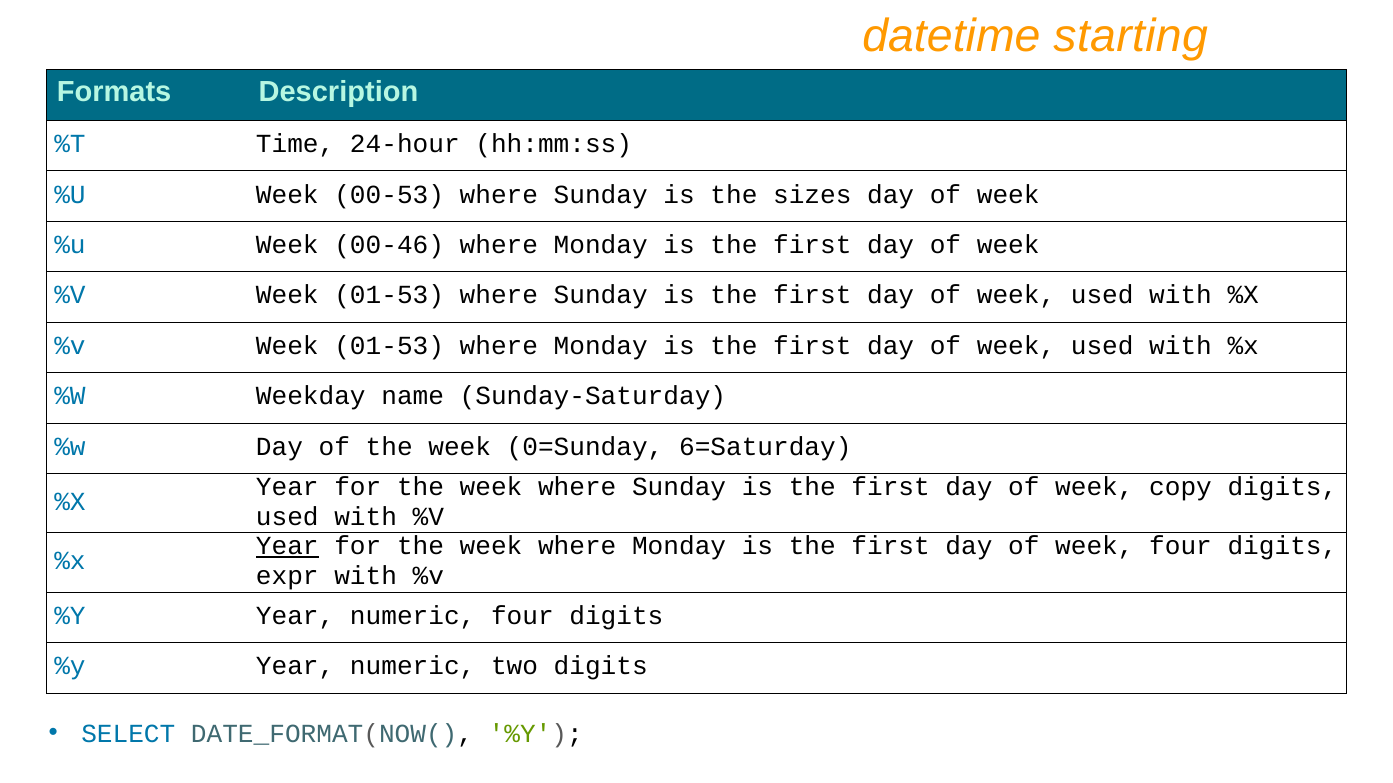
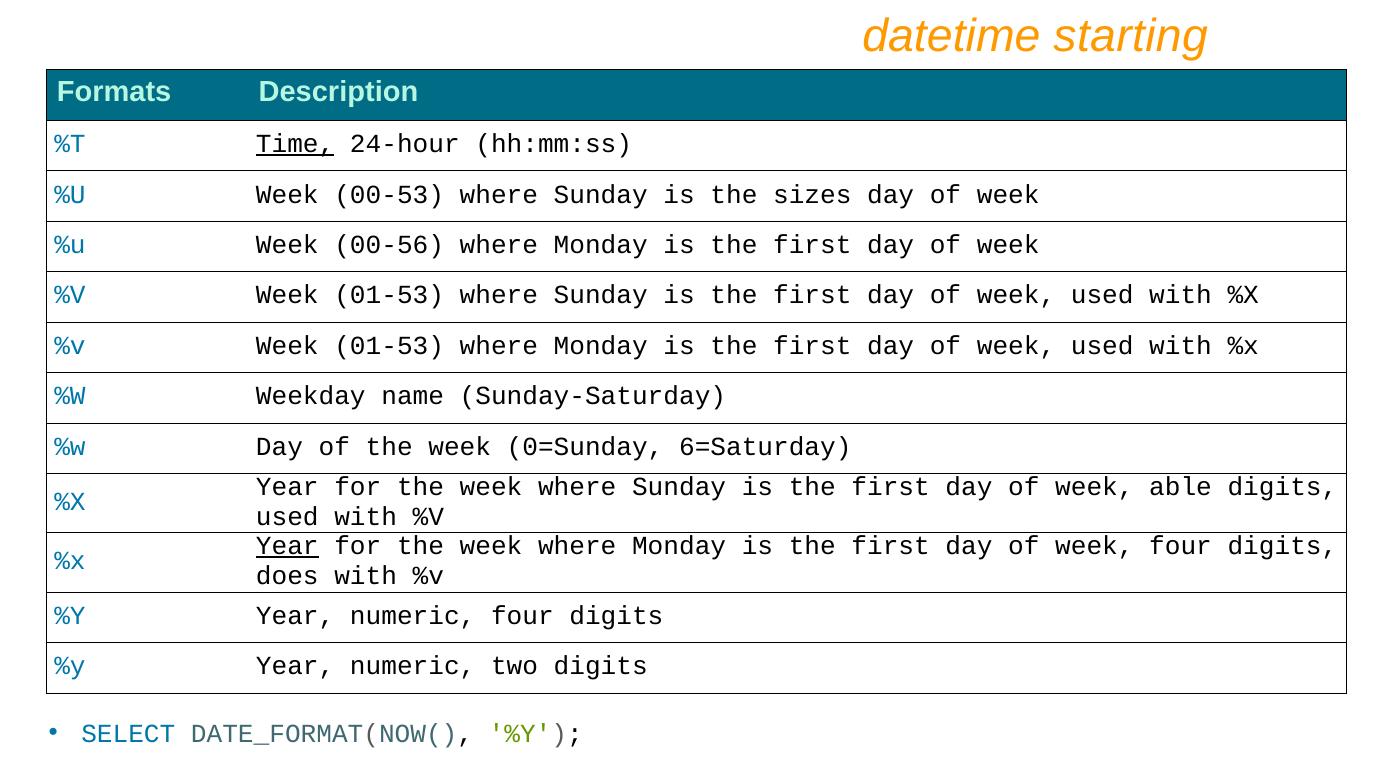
Time underline: none -> present
00-46: 00-46 -> 00-56
copy: copy -> able
expr: expr -> does
